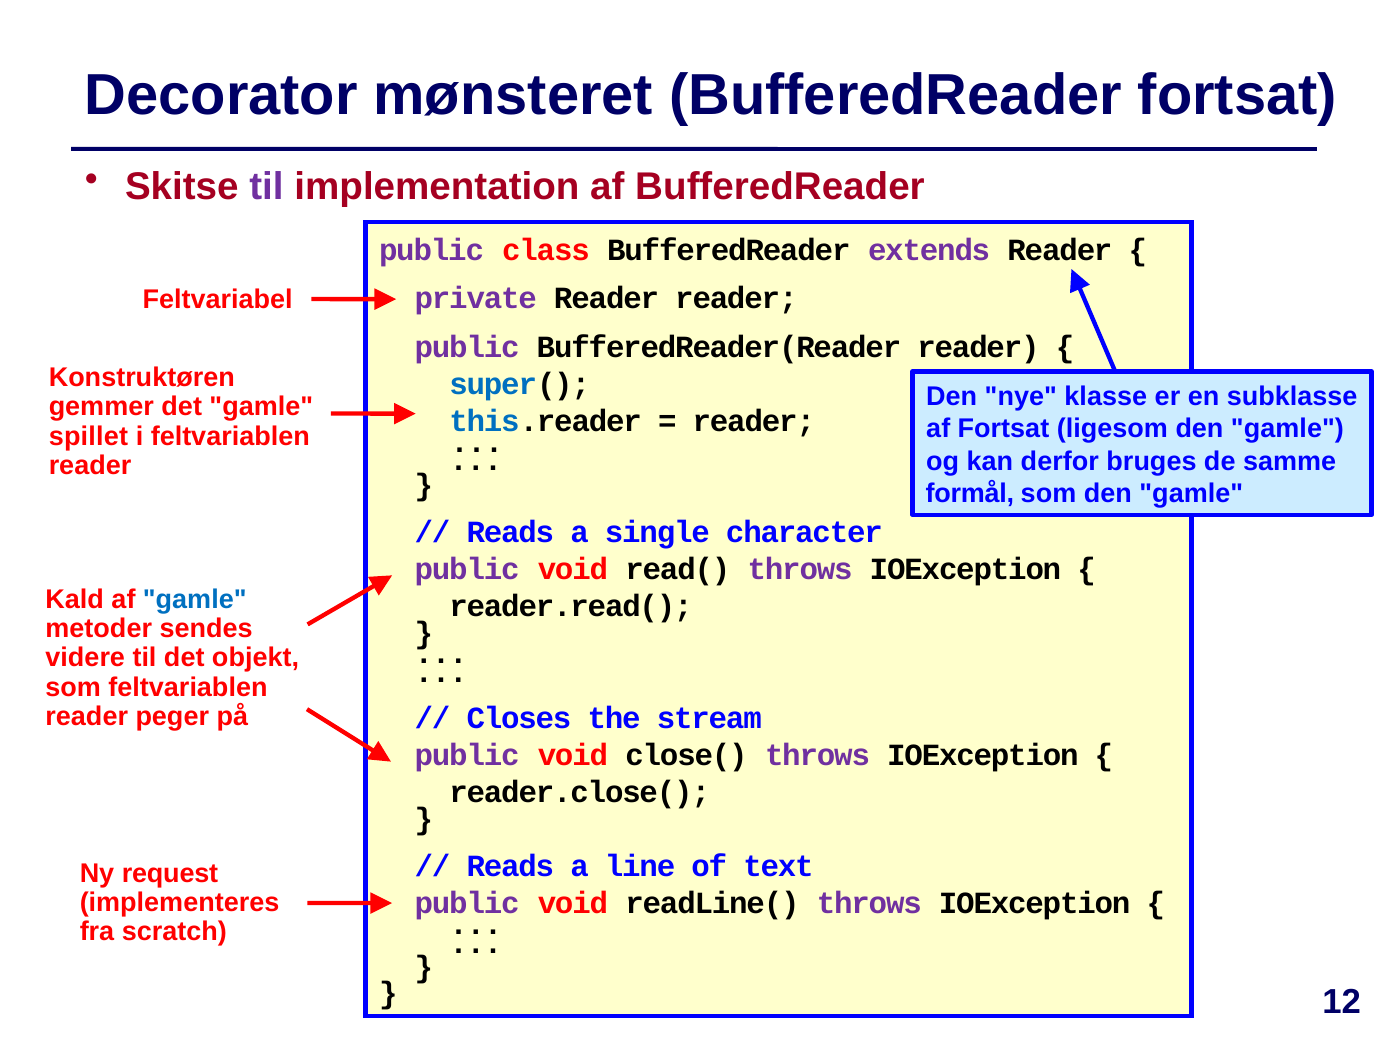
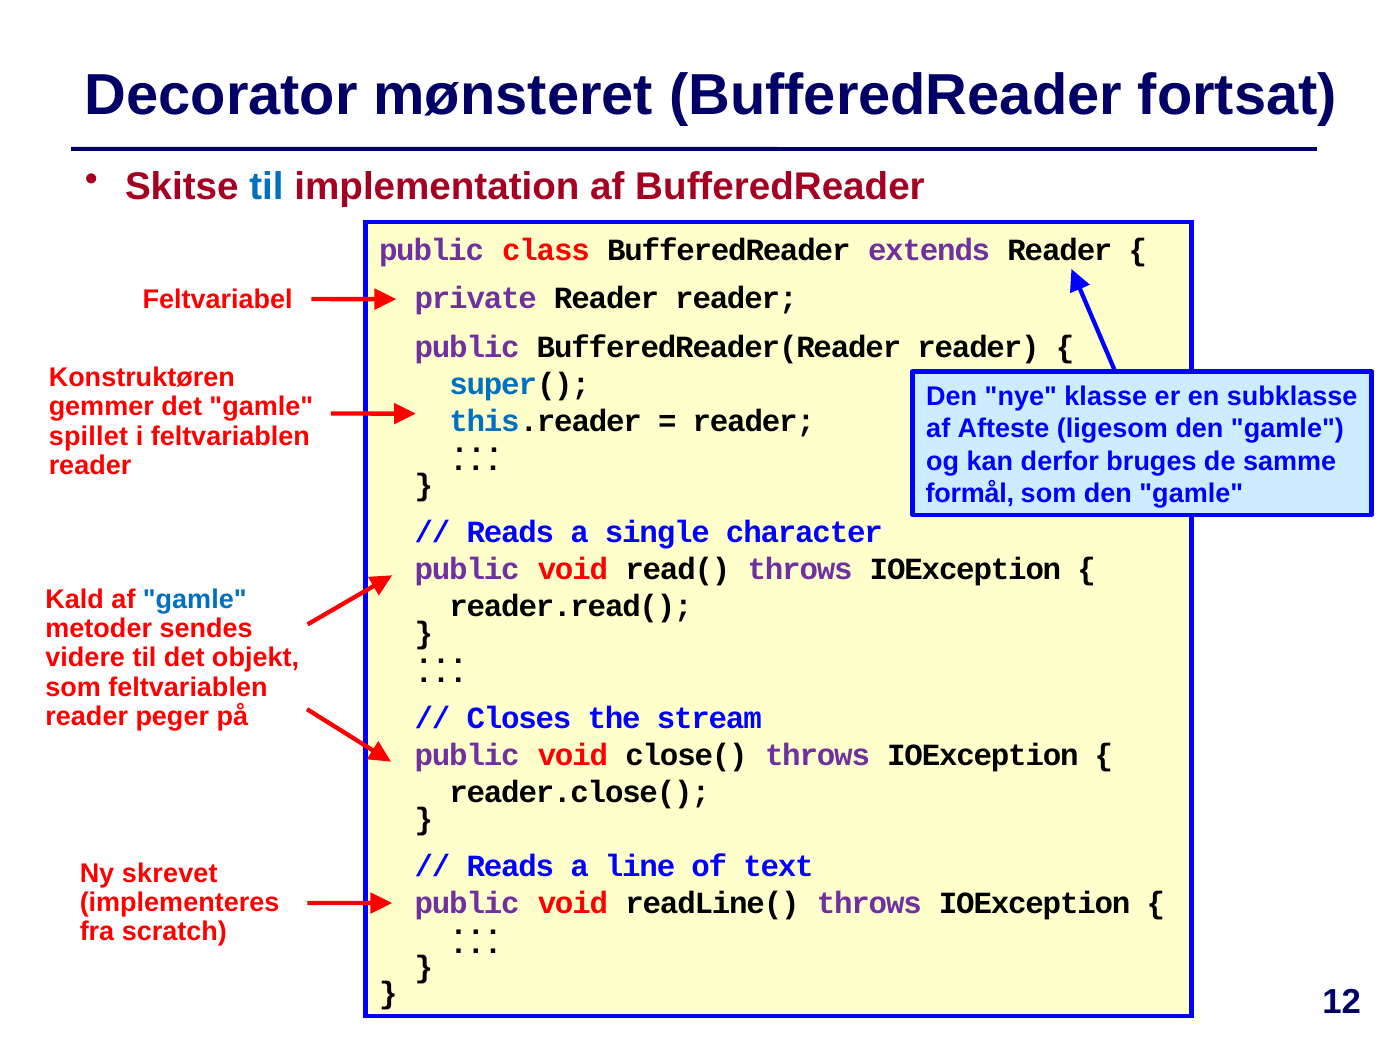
til at (266, 186) colour: purple -> blue
af Fortsat: Fortsat -> Afteste
request: request -> skrevet
